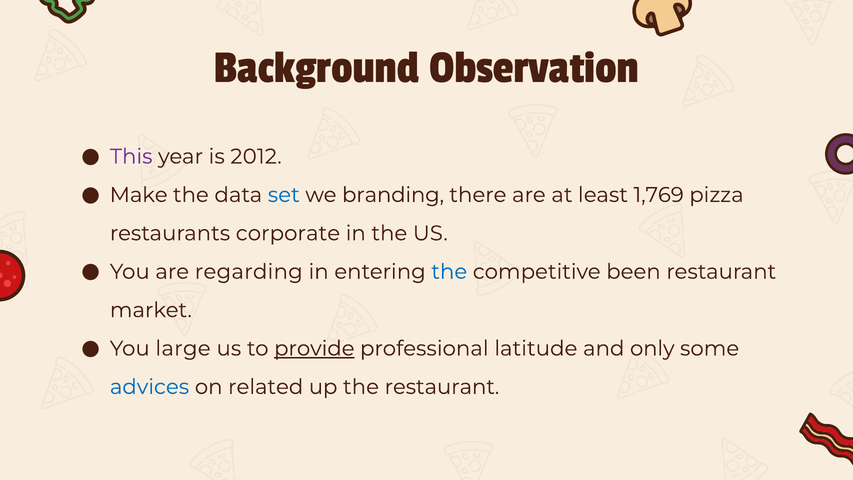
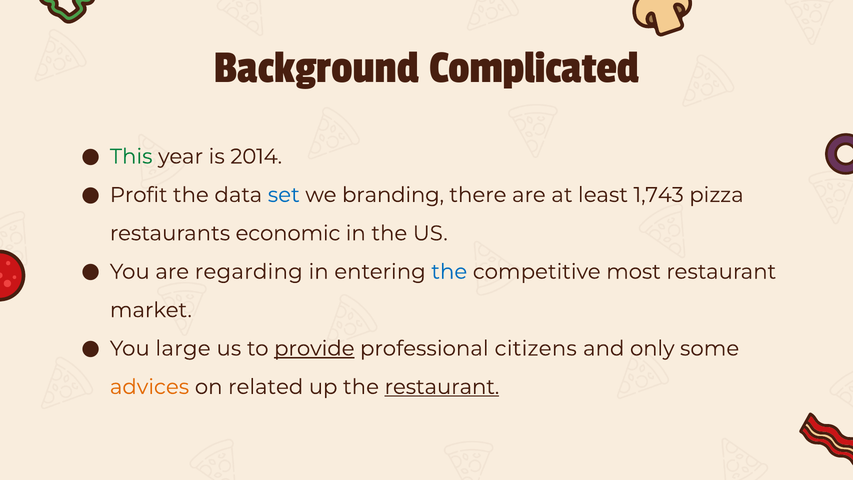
Observation: Observation -> Complicated
This colour: purple -> green
2012: 2012 -> 2014
Make: Make -> Profit
1,769: 1,769 -> 1,743
corporate: corporate -> economic
been: been -> most
latitude: latitude -> citizens
advices colour: blue -> orange
restaurant at (442, 387) underline: none -> present
